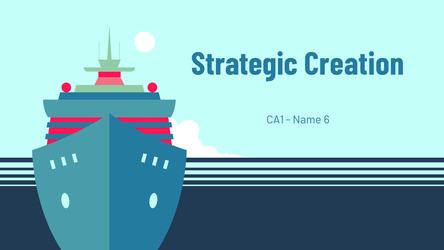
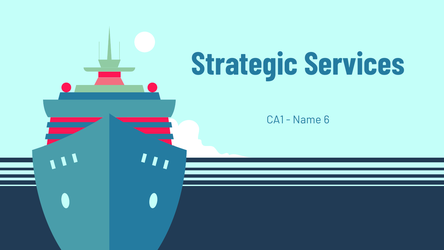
Creation: Creation -> Services
